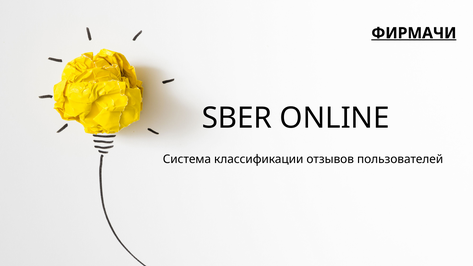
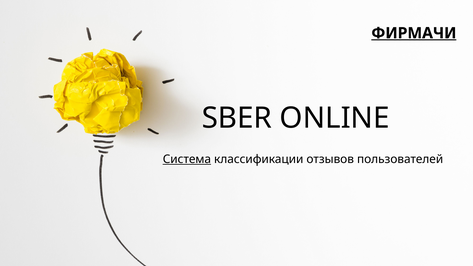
Система underline: none -> present
